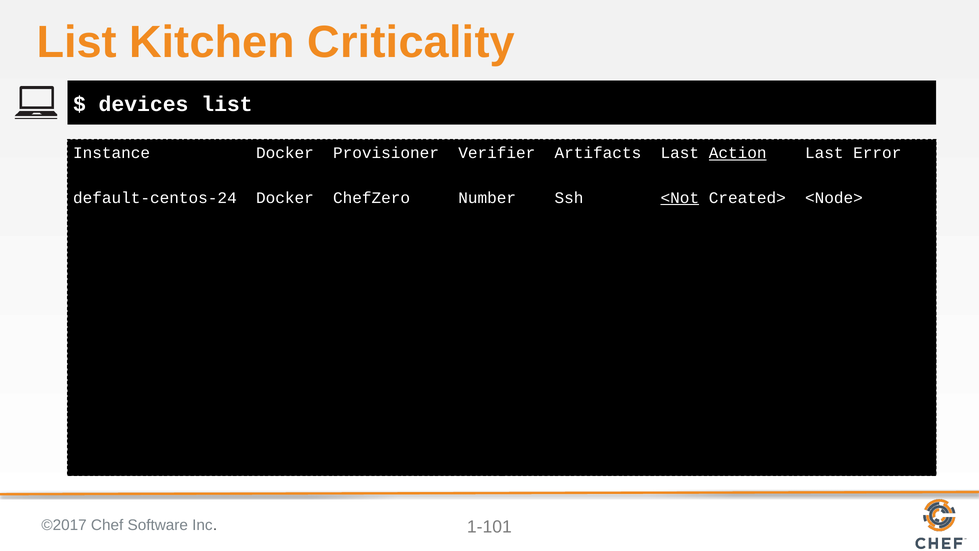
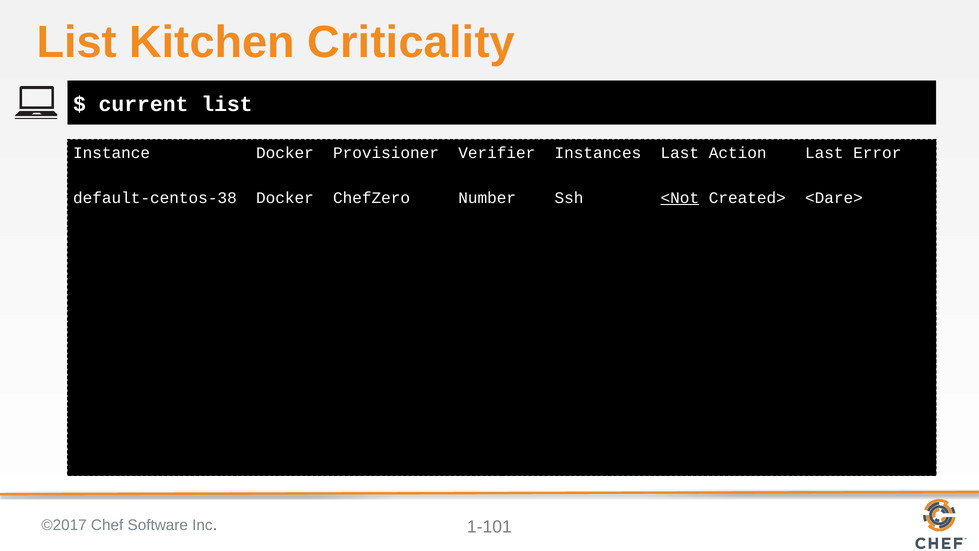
devices: devices -> current
Artifacts: Artifacts -> Instances
Action underline: present -> none
default-centos-24: default-centos-24 -> default-centos-38
<Node>: <Node> -> <Dare>
